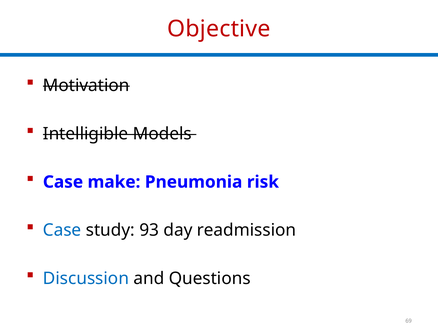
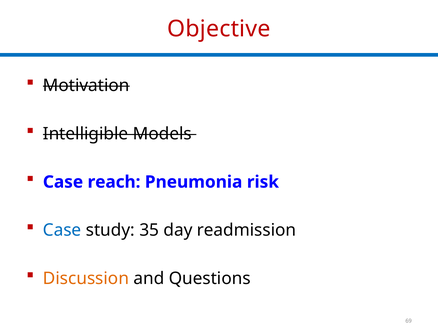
make: make -> reach
93: 93 -> 35
Discussion colour: blue -> orange
